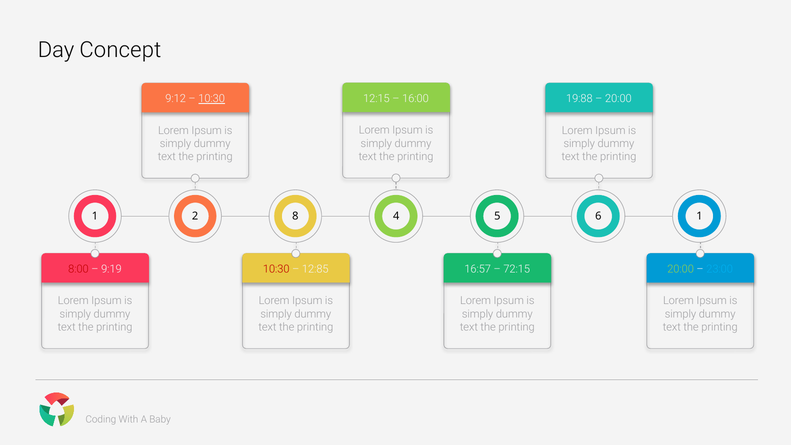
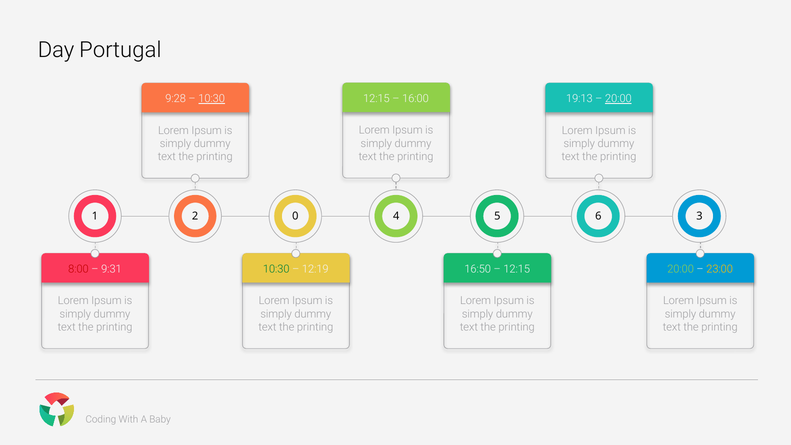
Concept: Concept -> Portugal
19:88: 19:88 -> 19:13
20:00 at (618, 99) underline: none -> present
9:12: 9:12 -> 9:28
8: 8 -> 0
5 1: 1 -> 3
9:19: 9:19 -> 9:31
10:30 at (276, 269) colour: red -> green
12:85: 12:85 -> 12:19
16:57: 16:57 -> 16:50
72:15 at (517, 269): 72:15 -> 12:15
23:00 colour: light blue -> yellow
